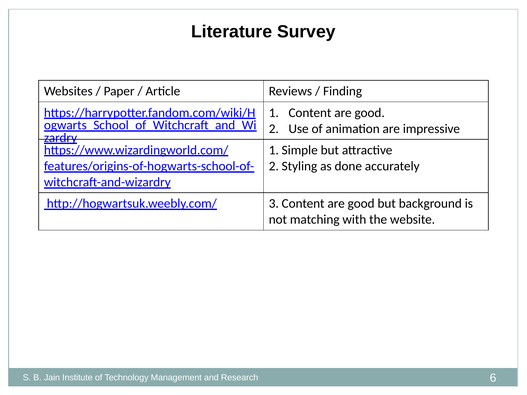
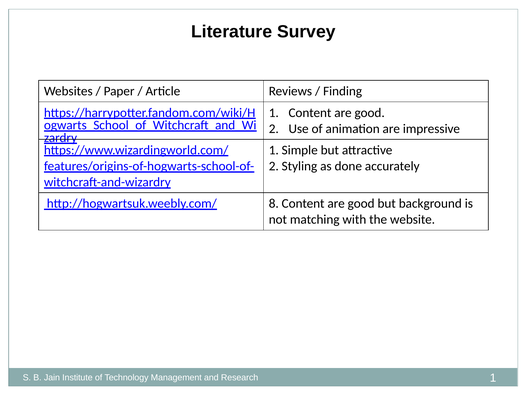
3: 3 -> 8
Research 6: 6 -> 1
